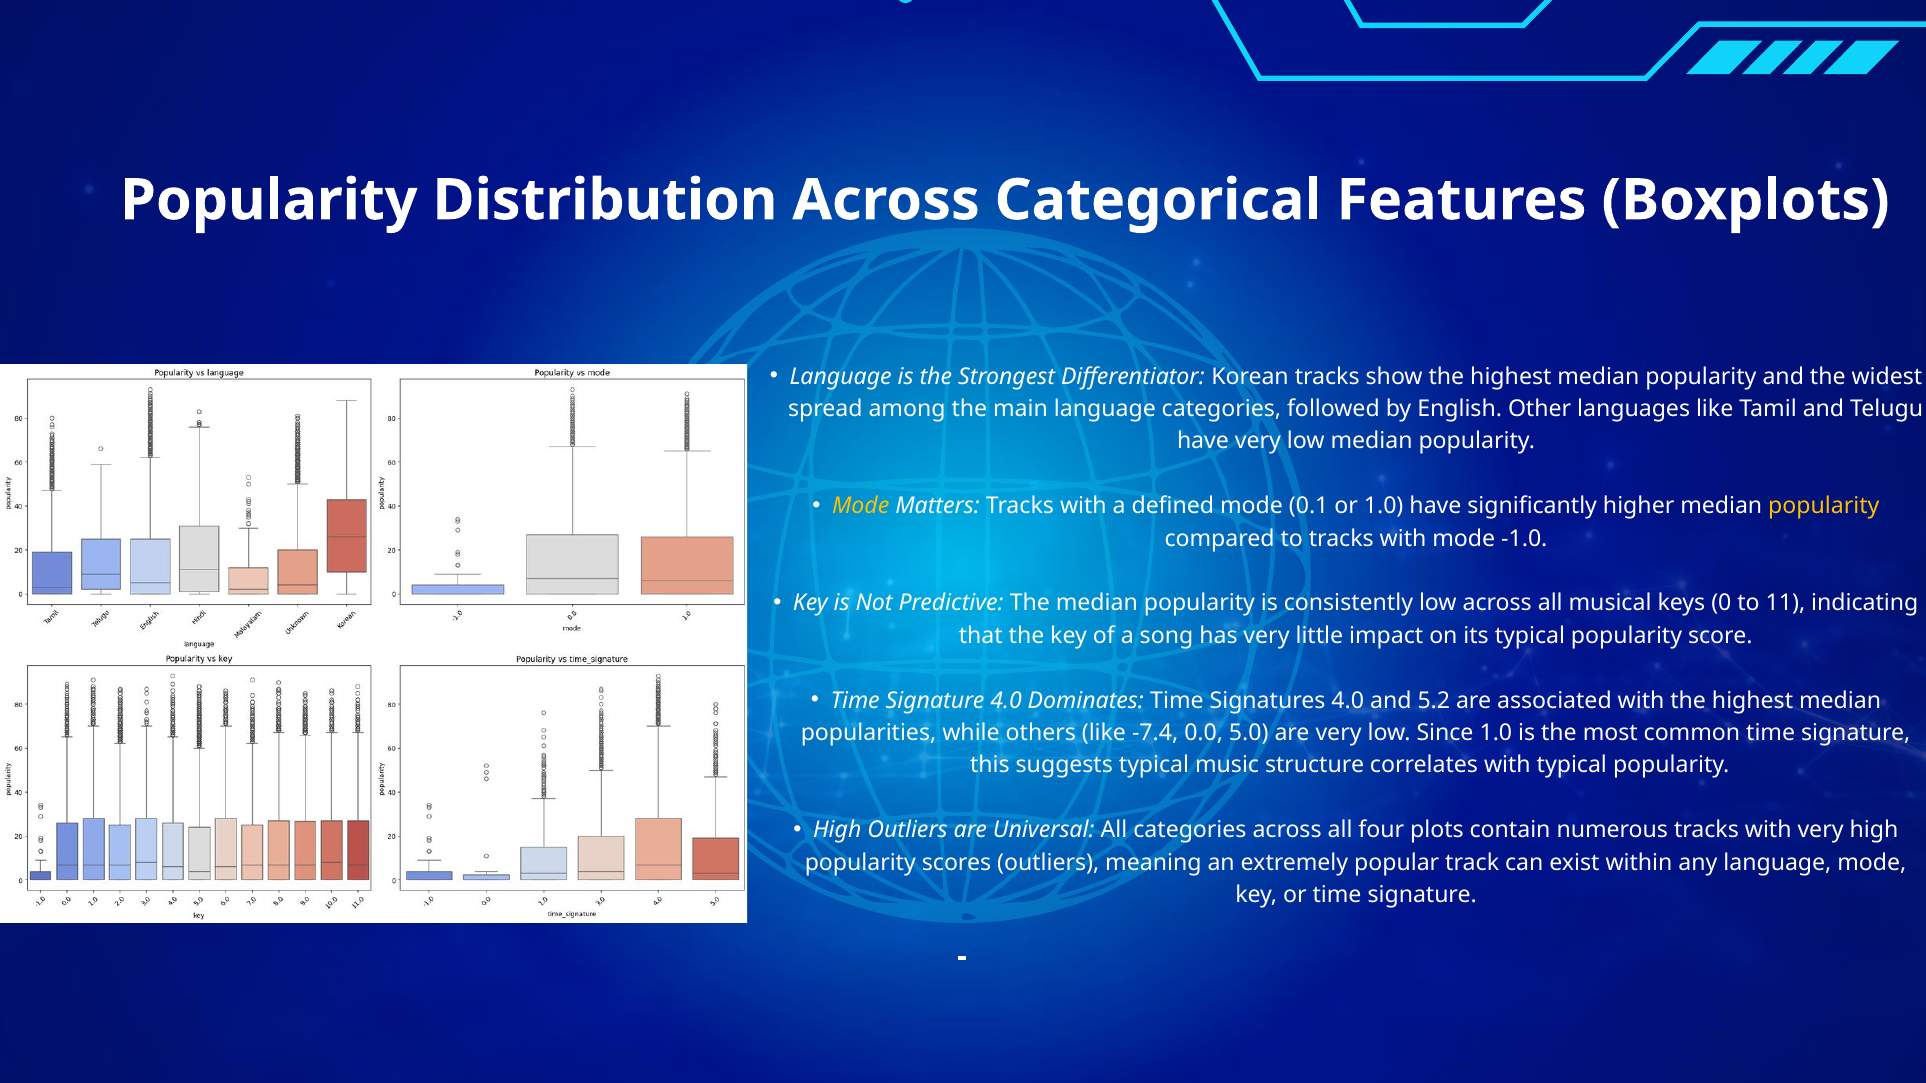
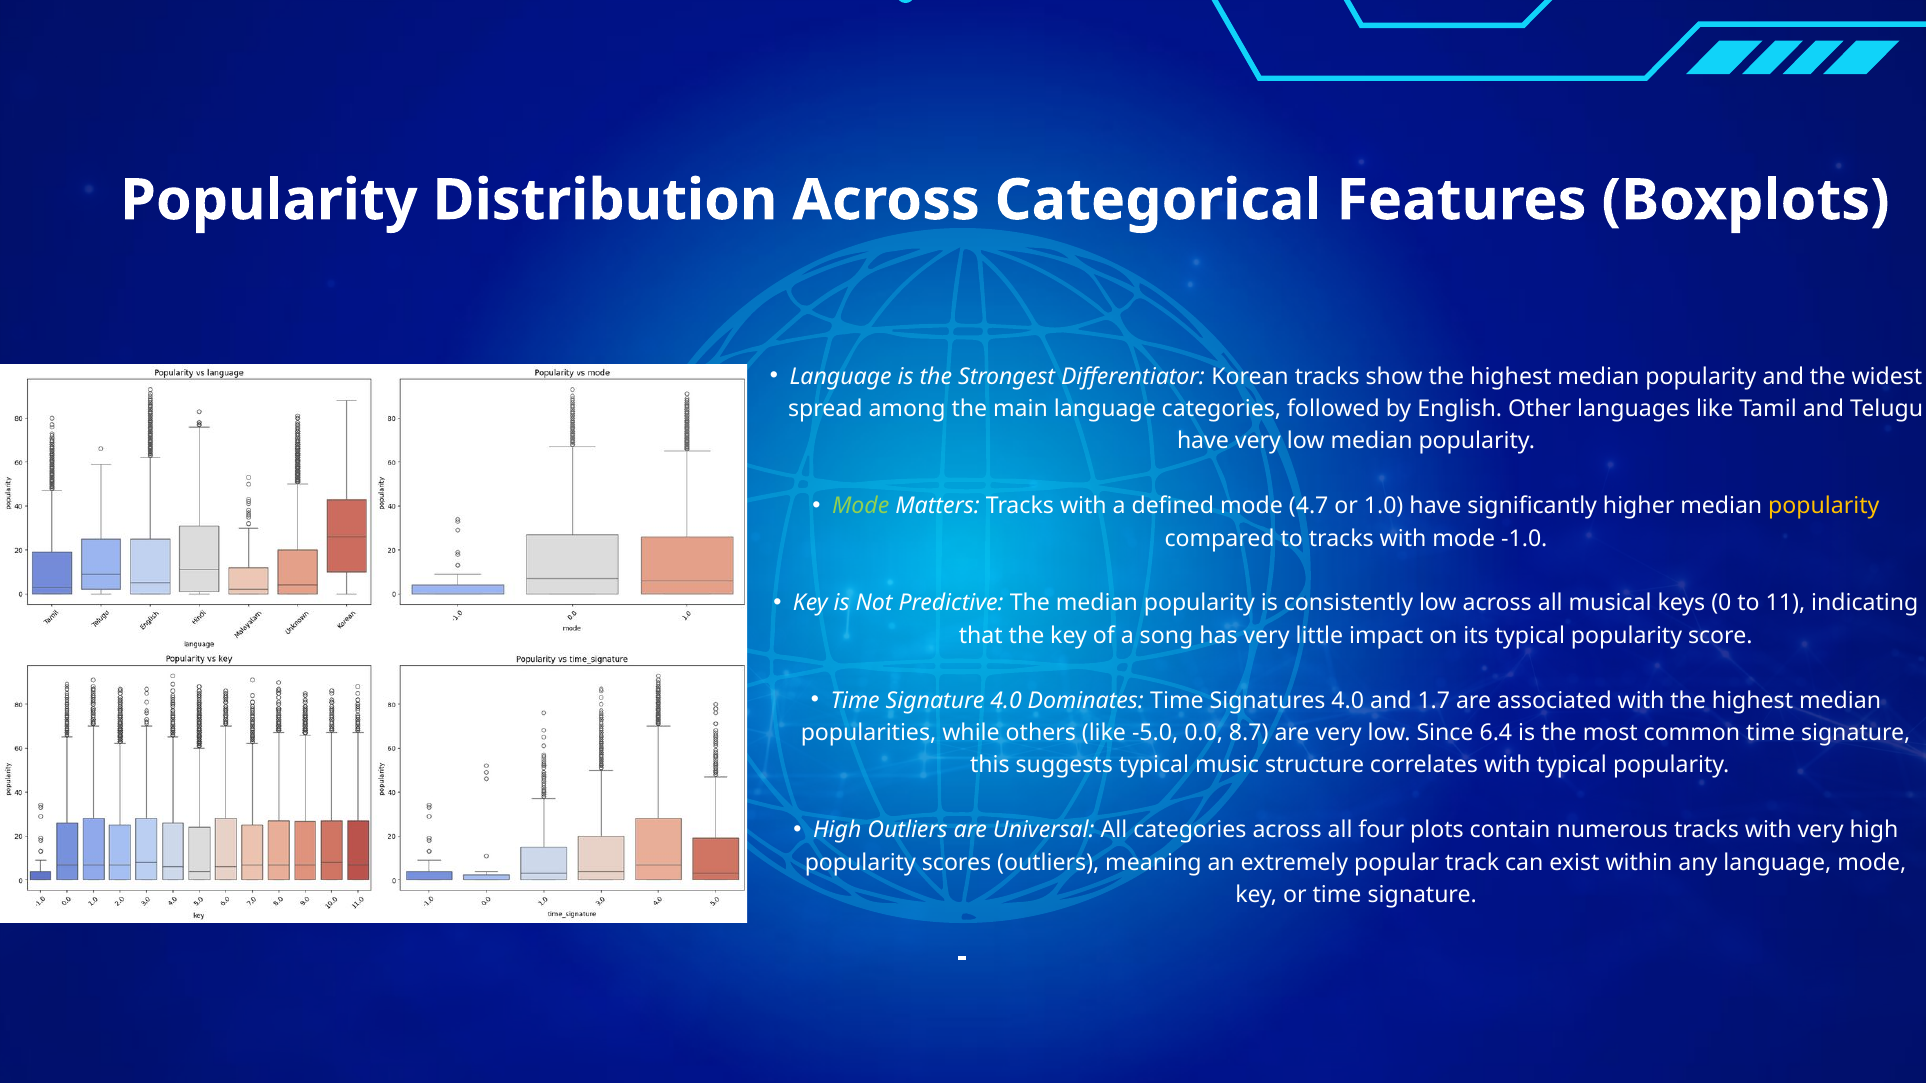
Mode at (861, 506) colour: yellow -> light green
0.1: 0.1 -> 4.7
5.2: 5.2 -> 1.7
-7.4: -7.4 -> -5.0
5.0: 5.0 -> 8.7
Since 1.0: 1.0 -> 6.4
